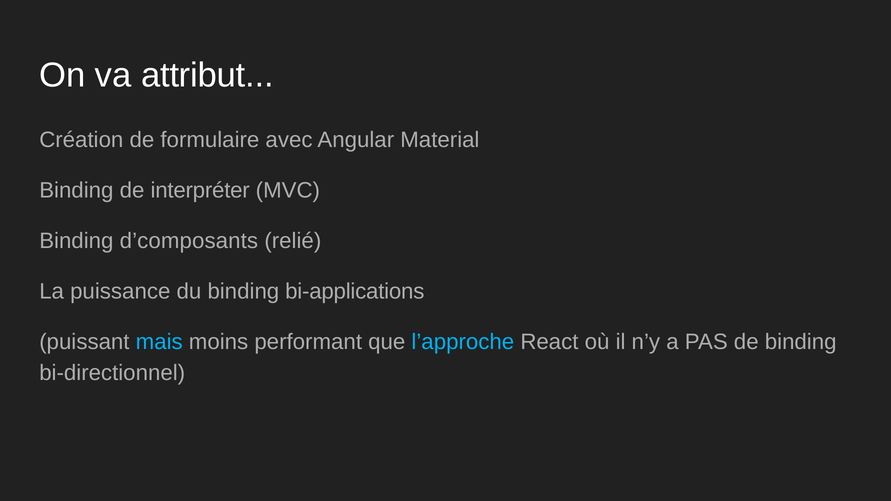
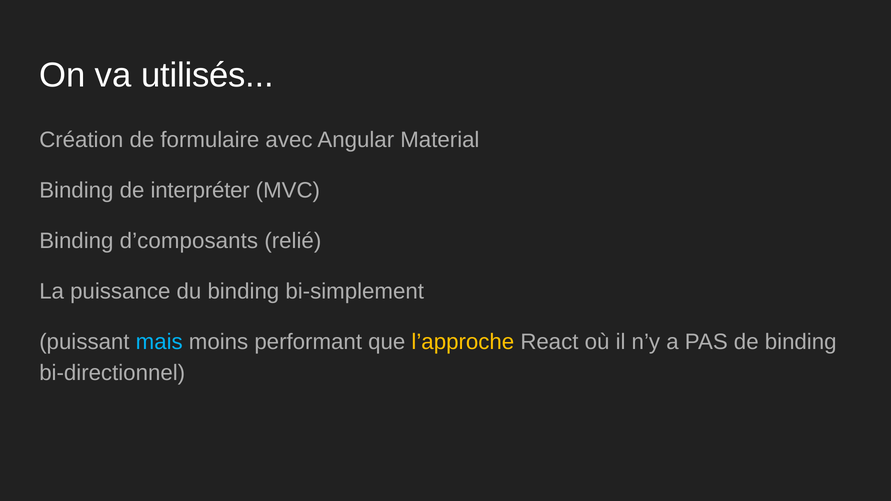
attribut: attribut -> utilisés
bi-applications: bi-applications -> bi-simplement
l’approche colour: light blue -> yellow
